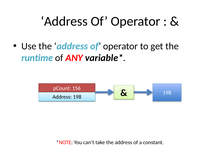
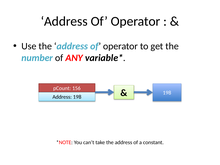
runtime: runtime -> number
